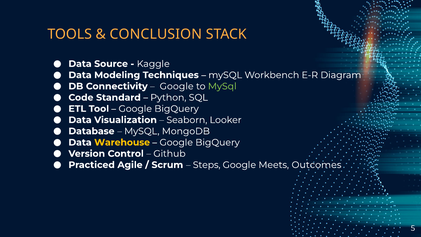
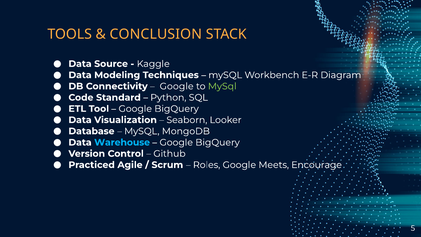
Warehouse colour: yellow -> light blue
Steps: Steps -> Roles
Outcomes: Outcomes -> Encourage
